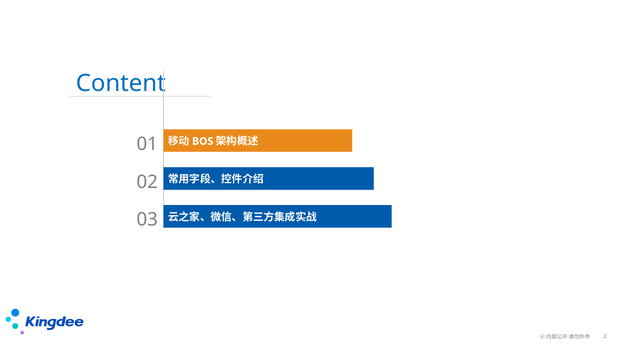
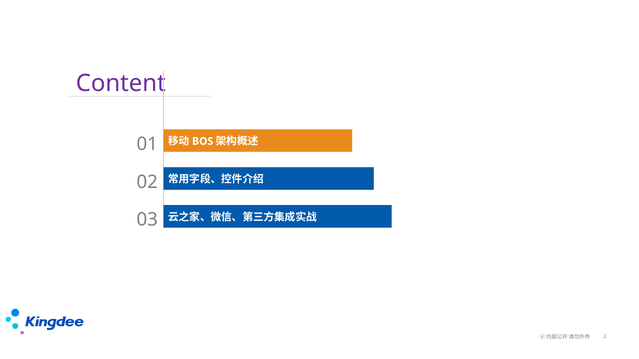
Content colour: blue -> purple
